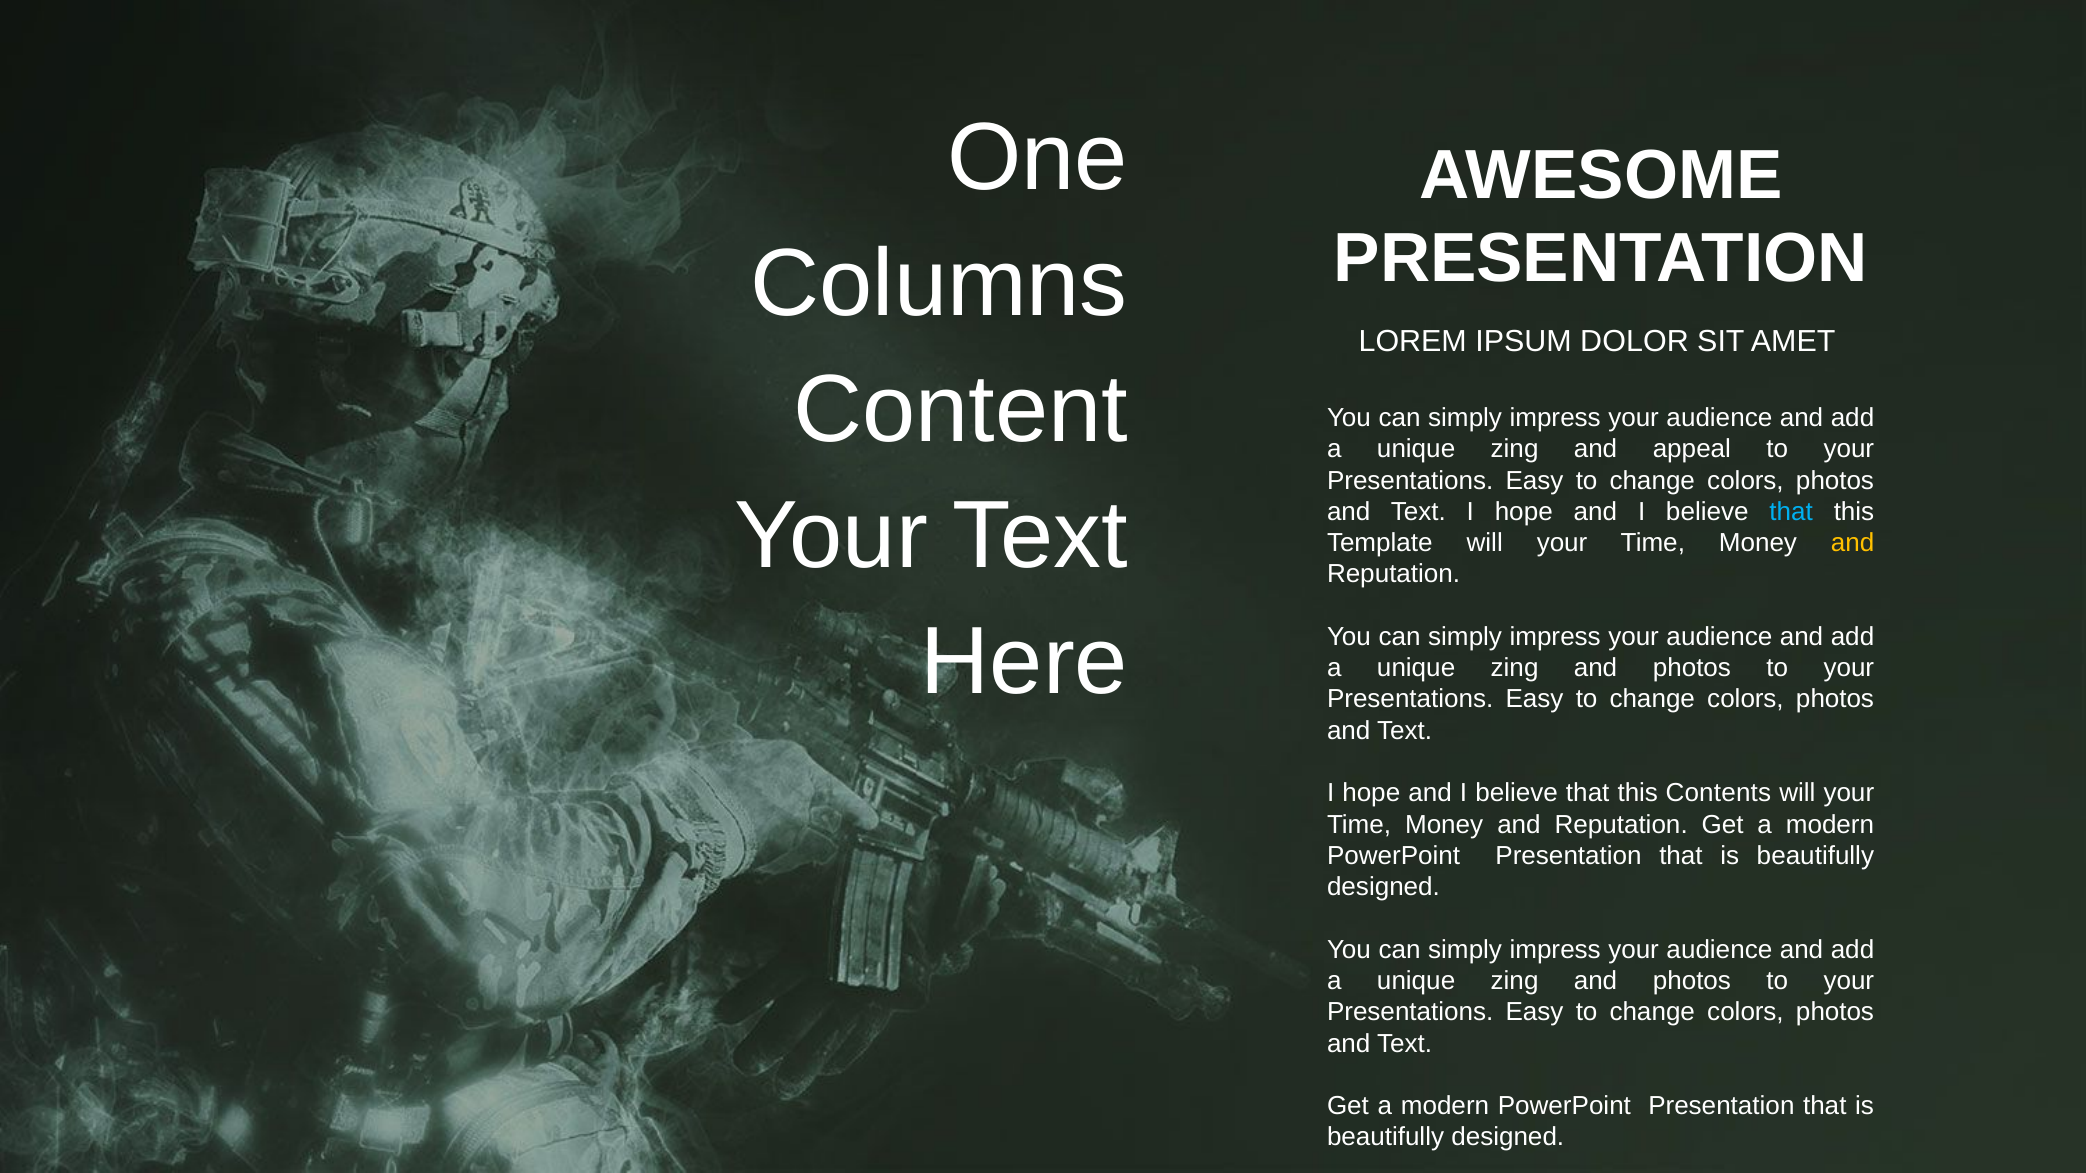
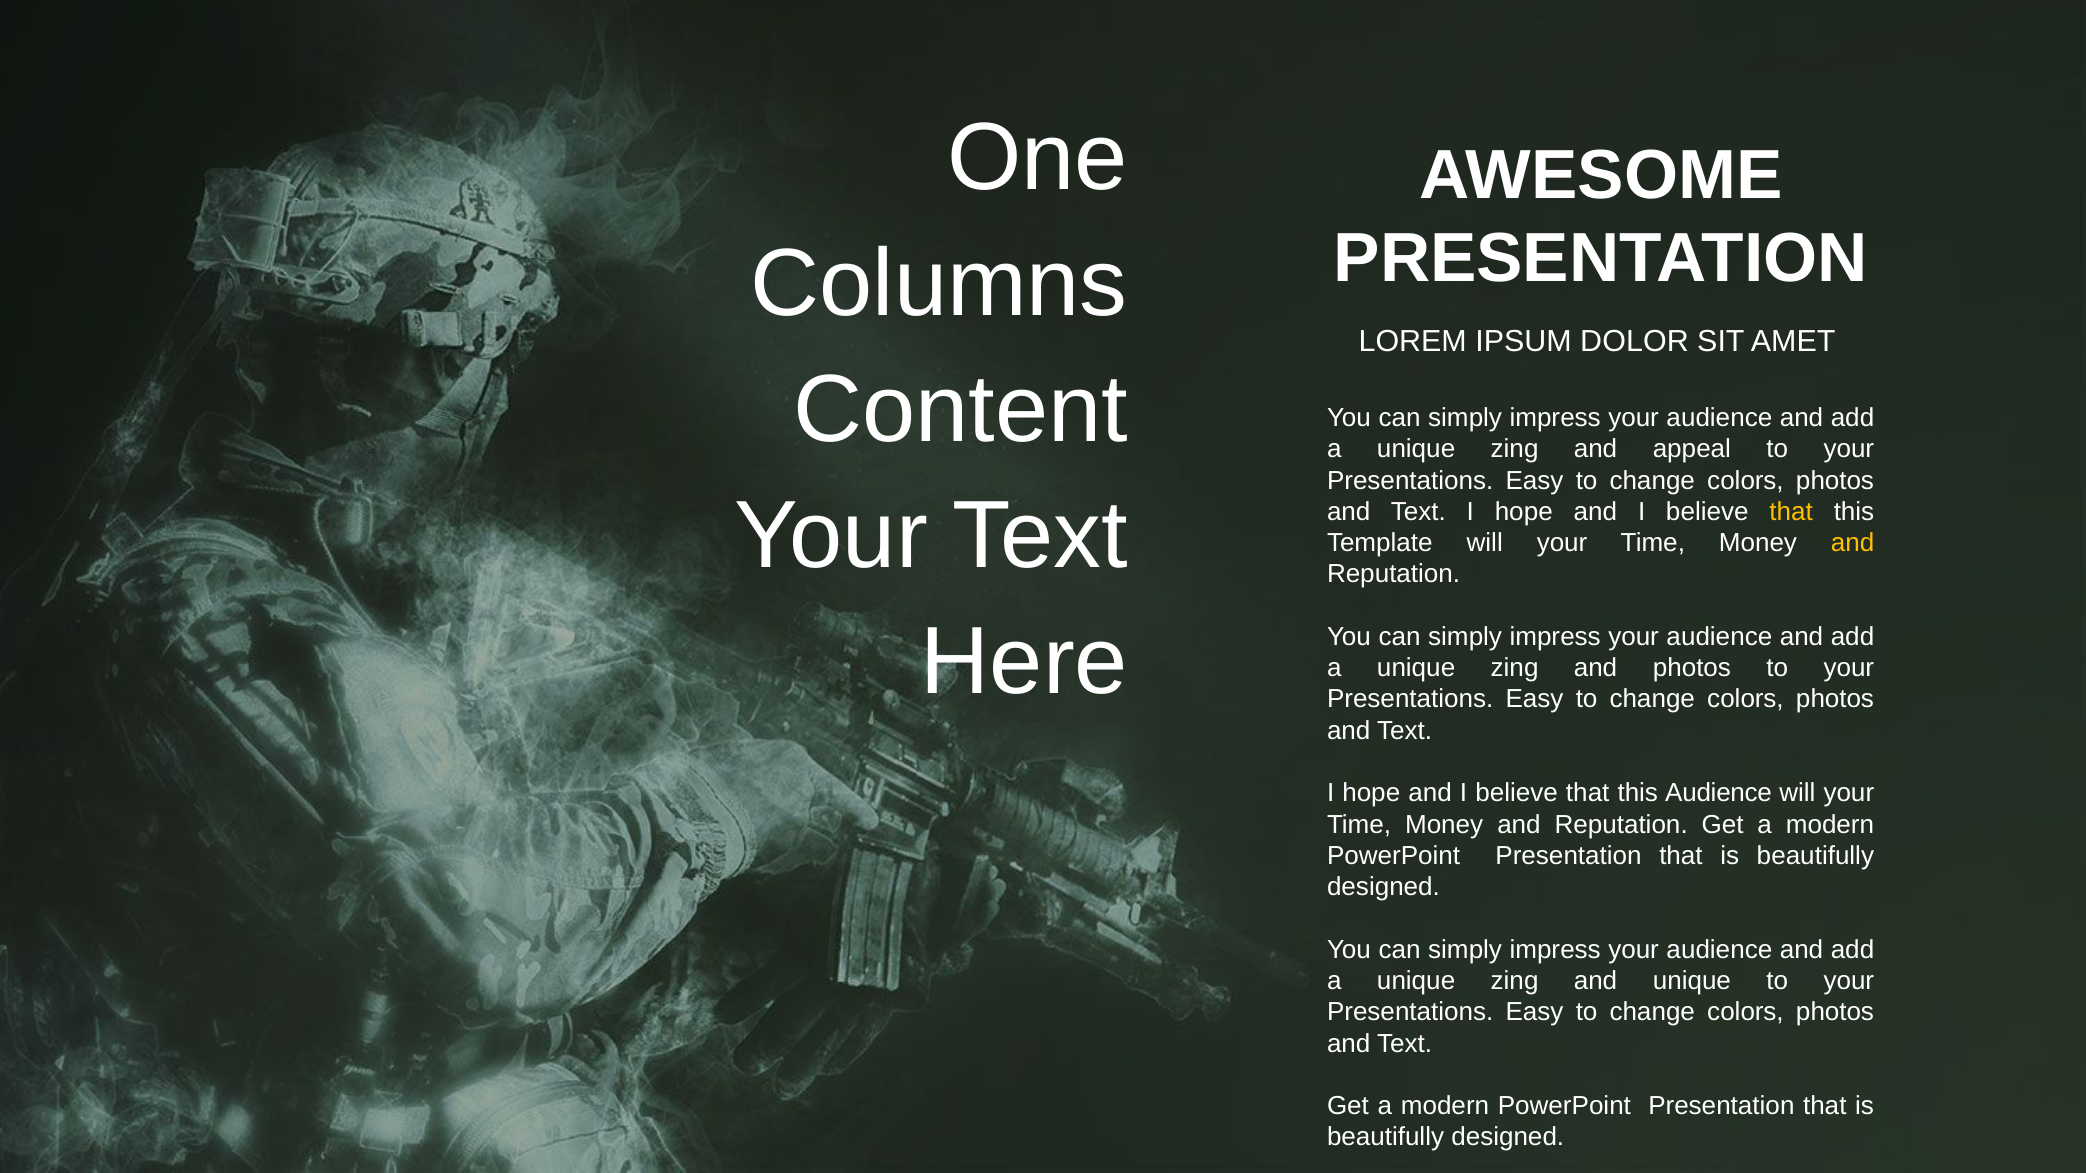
that at (1791, 512) colour: light blue -> yellow
this Contents: Contents -> Audience
photos at (1692, 981): photos -> unique
